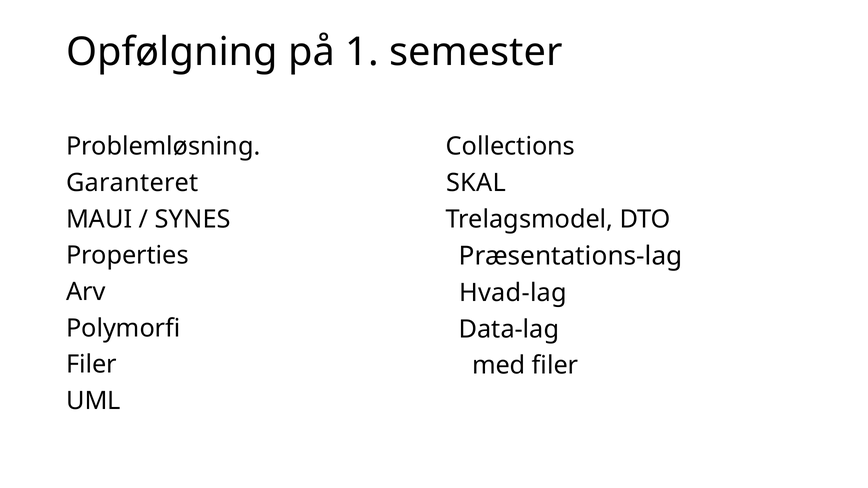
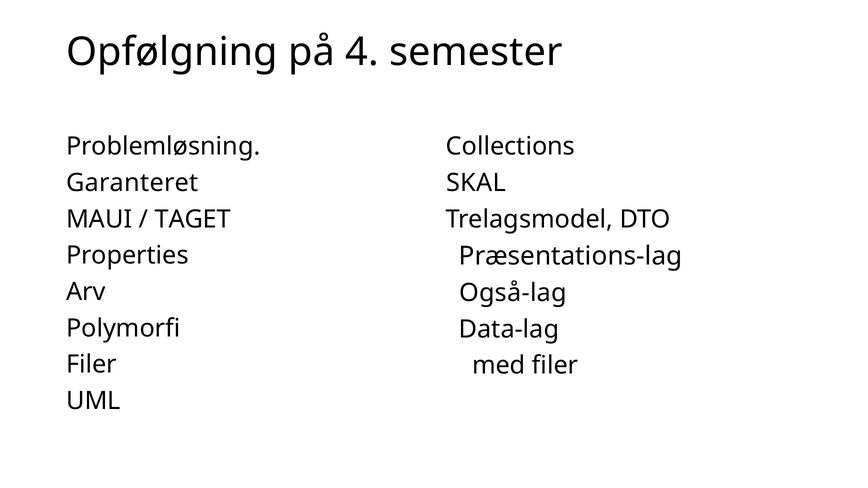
1: 1 -> 4
SYNES: SYNES -> TAGET
Hvad-lag: Hvad-lag -> Også-lag
